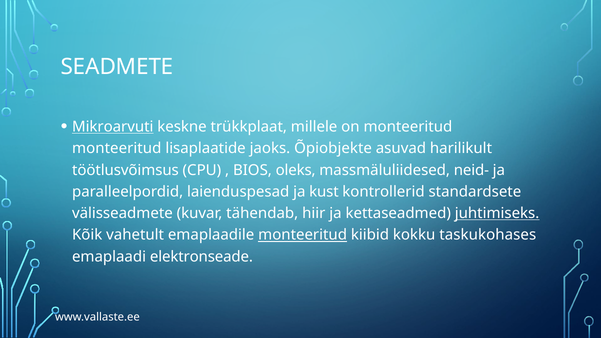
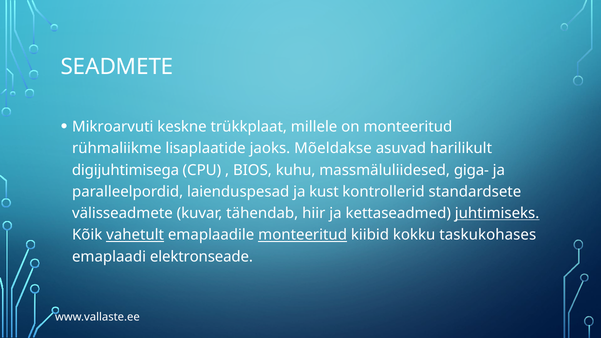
Mikroarvuti underline: present -> none
monteeritud at (117, 148): monteeritud -> rühmaliikme
Õpiobjekte: Õpiobjekte -> Mõeldakse
töötlusvõimsus: töötlusvõimsus -> digijuhtimisega
oleks: oleks -> kuhu
neid-: neid- -> giga-
vahetult underline: none -> present
